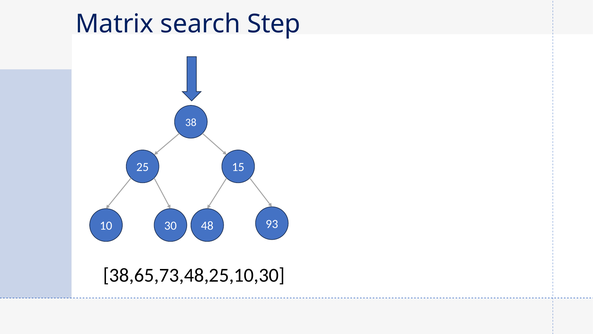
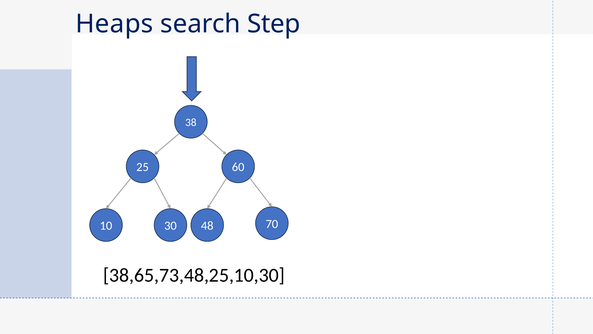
Matrix: Matrix -> Heaps
15: 15 -> 60
93: 93 -> 70
